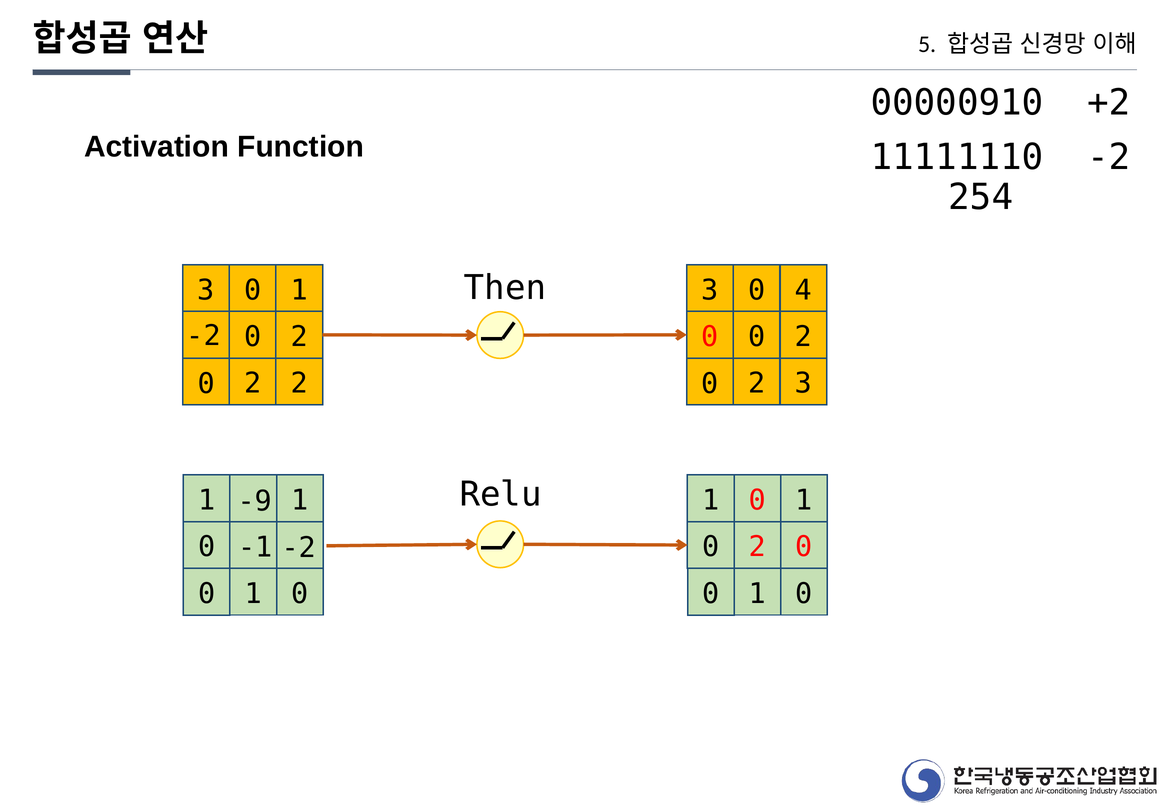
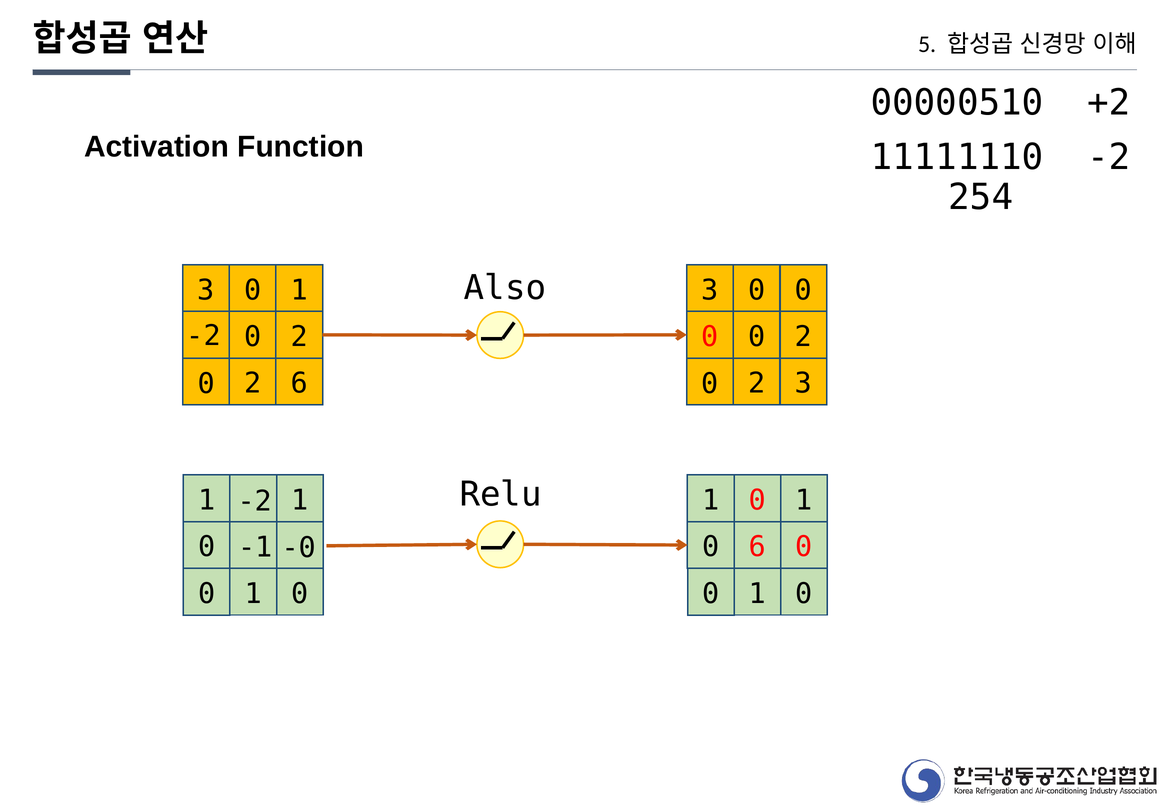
00000910: 00000910 -> 00000510
Then: Then -> Also
3 0 4: 4 -> 0
2 at (299, 383): 2 -> 6
-9 at (255, 501): -9 -> -2
2 at (757, 547): 2 -> 6
-1 -2: -2 -> -0
